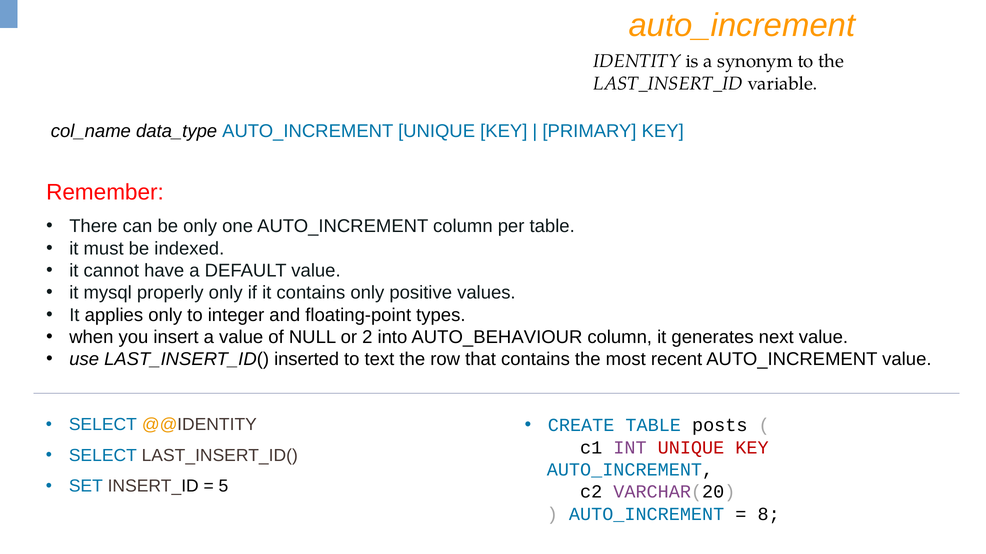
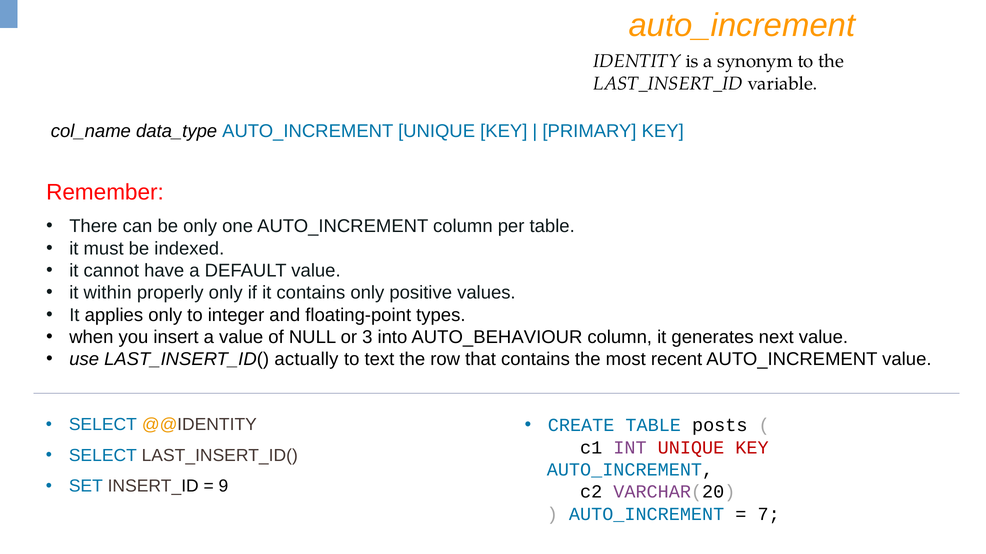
mysql: mysql -> within
2: 2 -> 3
inserted: inserted -> actually
5: 5 -> 9
8: 8 -> 7
